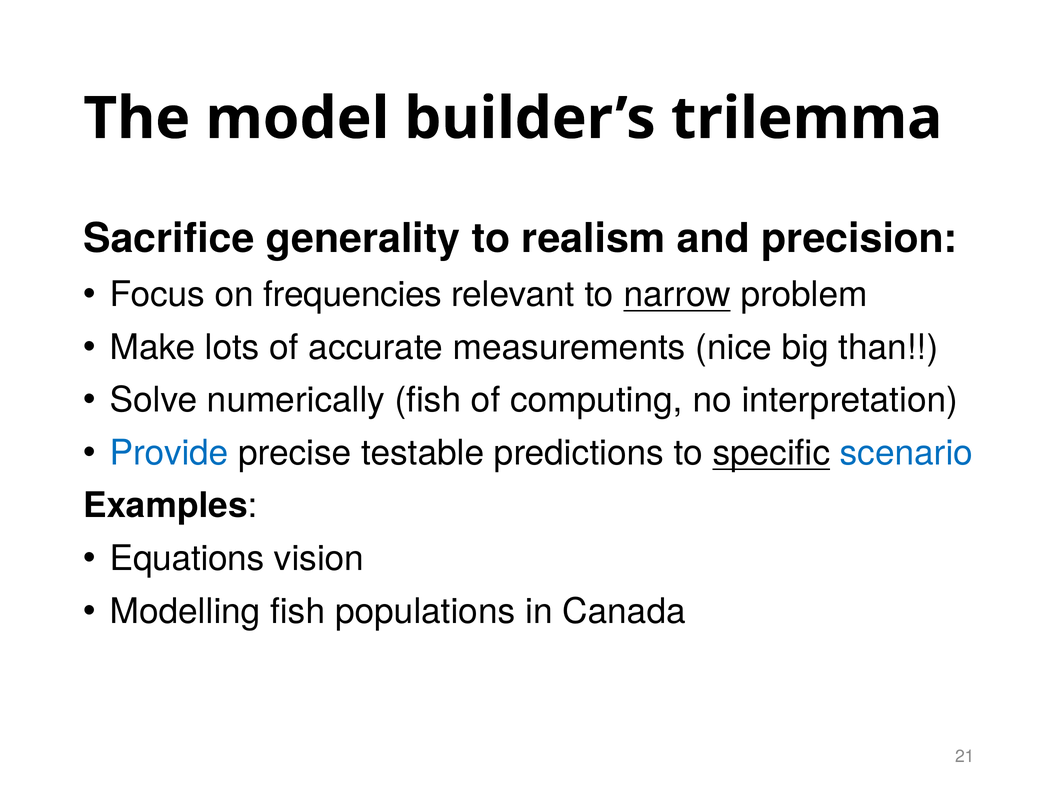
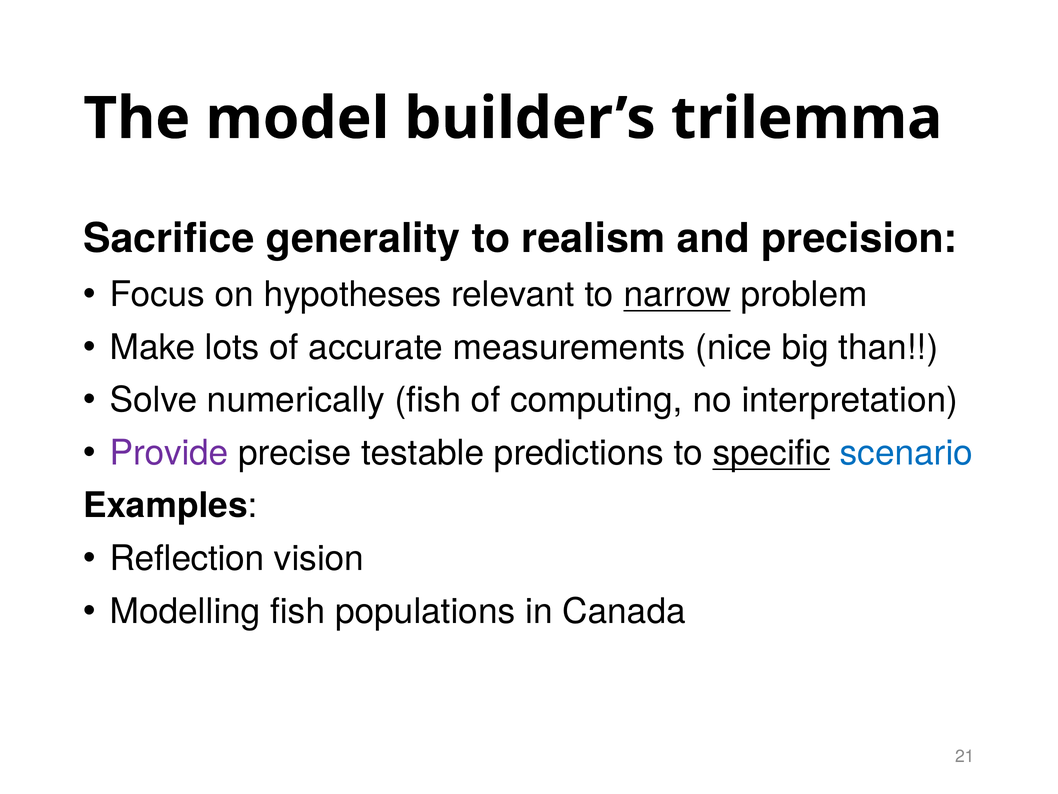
frequencies: frequencies -> hypotheses
Provide colour: blue -> purple
Equations: Equations -> Reflection
